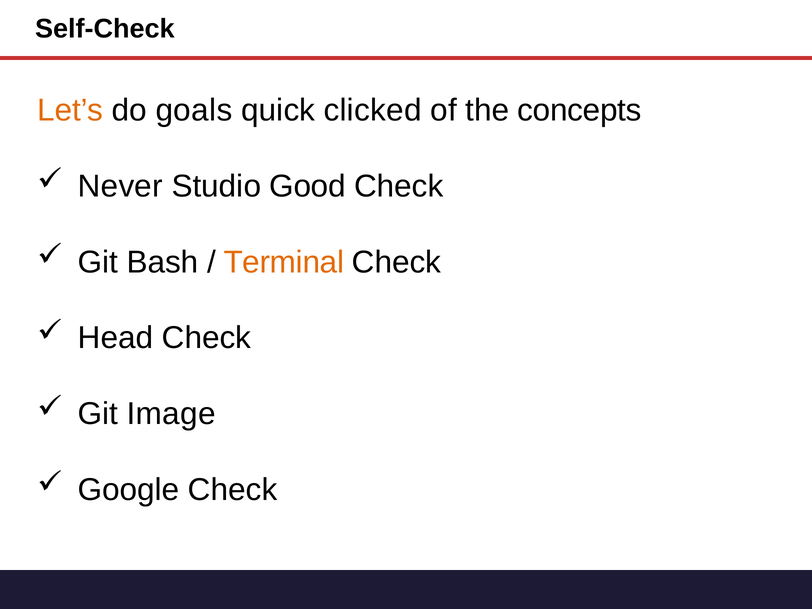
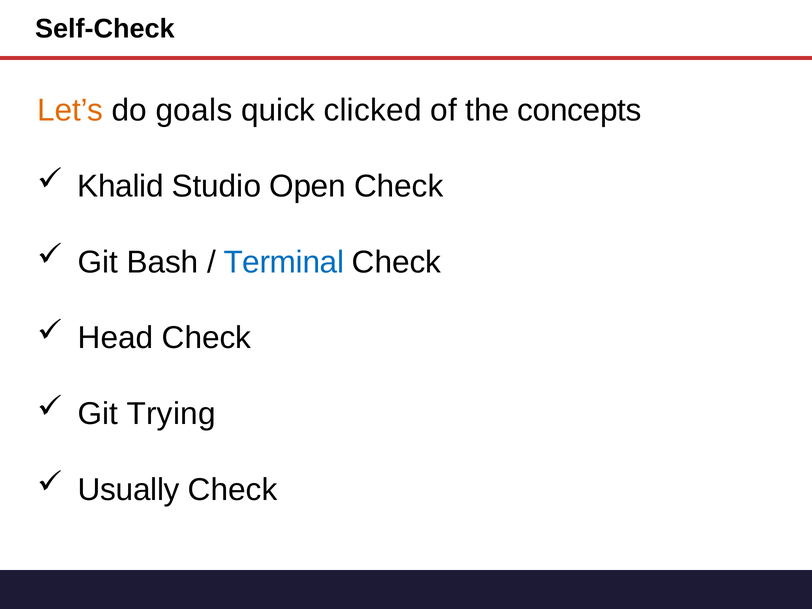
Never: Never -> Khalid
Good: Good -> Open
Terminal colour: orange -> blue
Image: Image -> Trying
Google: Google -> Usually
